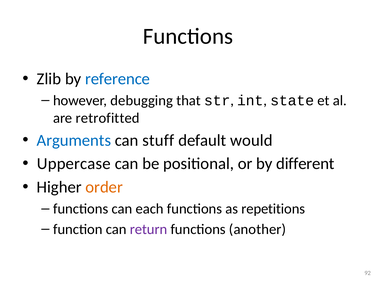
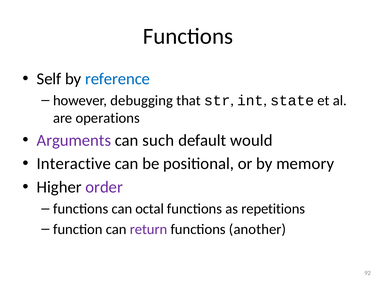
Zlib: Zlib -> Self
retrofitted: retrofitted -> operations
Arguments colour: blue -> purple
stuff: stuff -> such
Uppercase: Uppercase -> Interactive
different: different -> memory
order colour: orange -> purple
each: each -> octal
